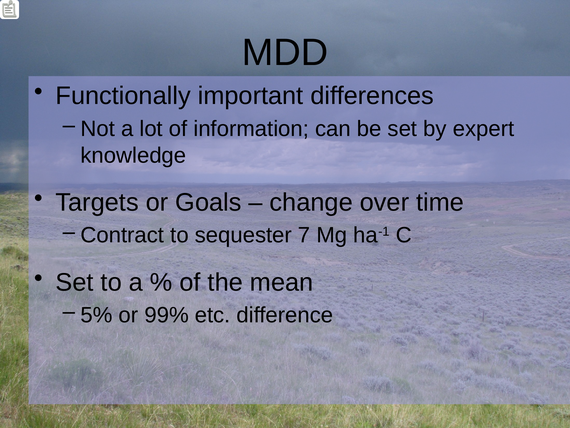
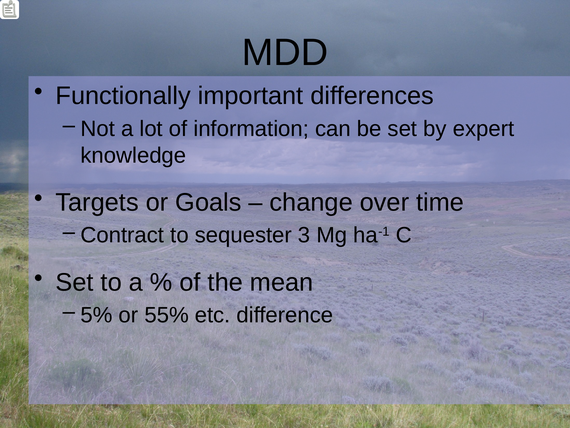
7: 7 -> 3
99%: 99% -> 55%
